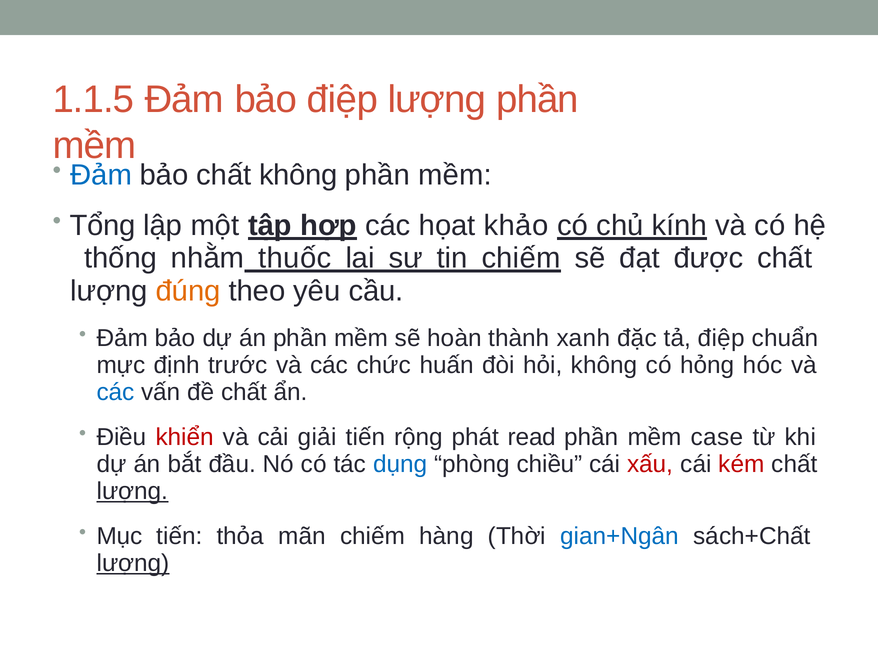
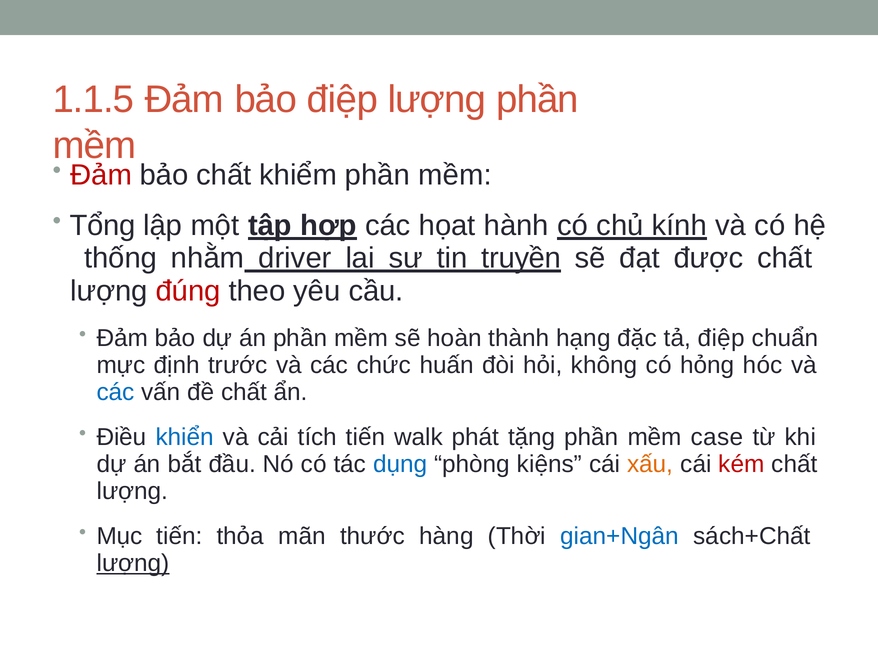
Đảm at (101, 175) colour: blue -> red
chất không: không -> khiểm
khảo: khảo -> hành
thuốc: thuốc -> driver
tin chiếm: chiếm -> truyền
đúng colour: orange -> red
xanh: xanh -> hạng
khiển colour: red -> blue
giải: giải -> tích
rộng: rộng -> walk
read: read -> tặng
chiều: chiều -> kiệns
xấu colour: red -> orange
lượng at (132, 491) underline: present -> none
mãn chiếm: chiếm -> thước
